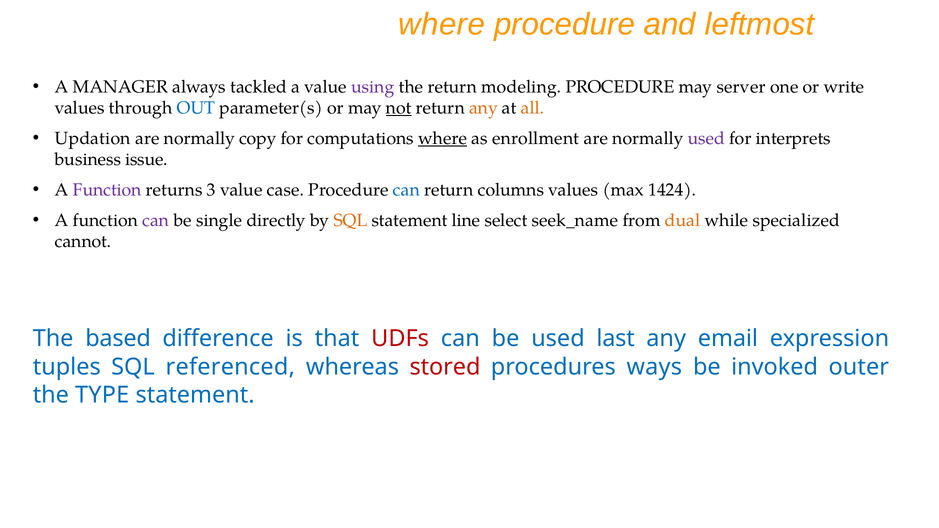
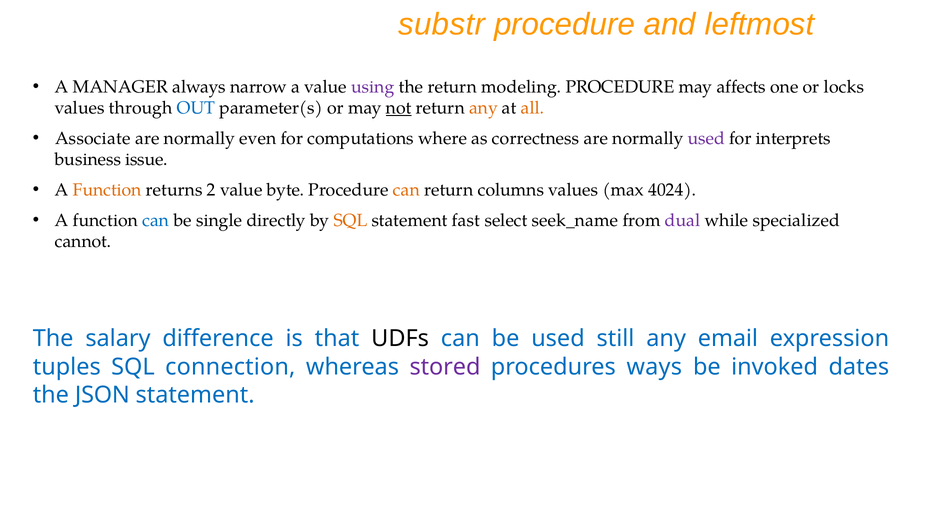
where at (442, 24): where -> substr
tackled: tackled -> narrow
server: server -> affects
write: write -> locks
Updation: Updation -> Associate
copy: copy -> even
where at (443, 138) underline: present -> none
enrollment: enrollment -> correctness
Function at (107, 190) colour: purple -> orange
3: 3 -> 2
case: case -> byte
can at (406, 190) colour: blue -> orange
1424: 1424 -> 4024
can at (156, 221) colour: purple -> blue
line: line -> fast
dual colour: orange -> purple
based: based -> salary
UDFs colour: red -> black
last: last -> still
referenced: referenced -> connection
stored colour: red -> purple
outer: outer -> dates
TYPE: TYPE -> JSON
